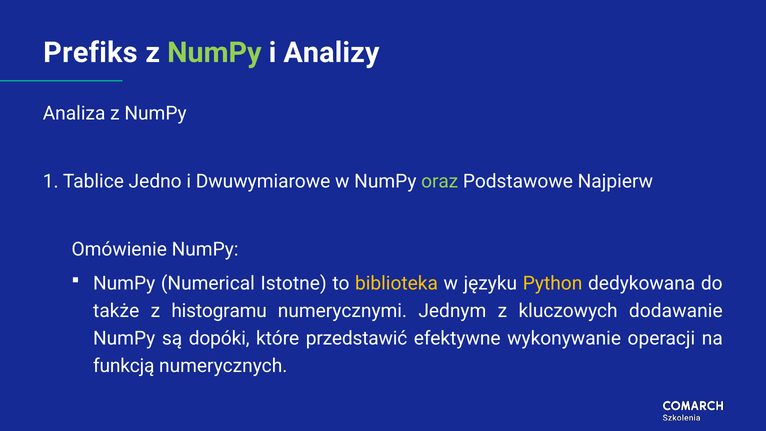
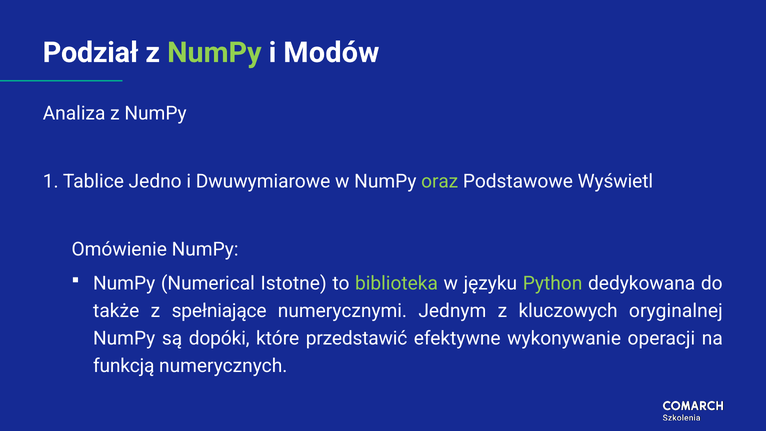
Prefiks: Prefiks -> Podział
Analizy: Analizy -> Modów
Najpierw: Najpierw -> Wyświetl
biblioteka colour: yellow -> light green
Python colour: yellow -> light green
histogramu: histogramu -> spełniające
dodawanie: dodawanie -> oryginalnej
